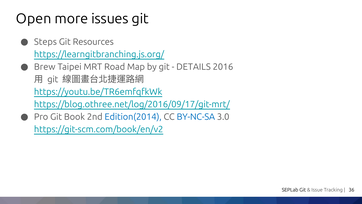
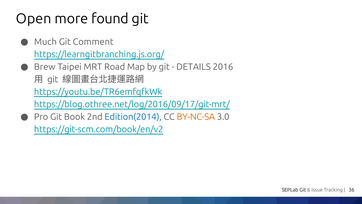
issues: issues -> found
Steps: Steps -> Much
Resources: Resources -> Comment
BY-NC-SA colour: blue -> orange
